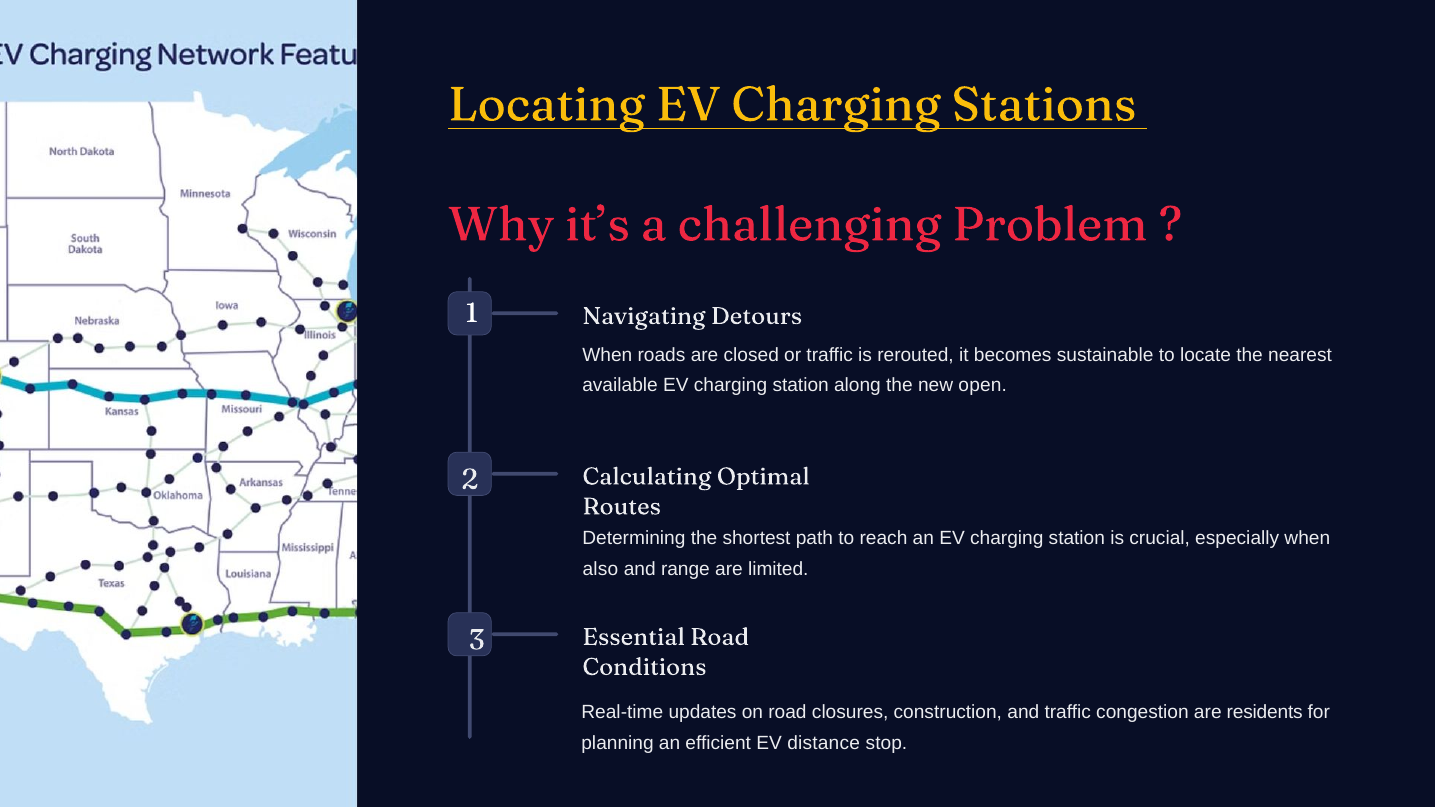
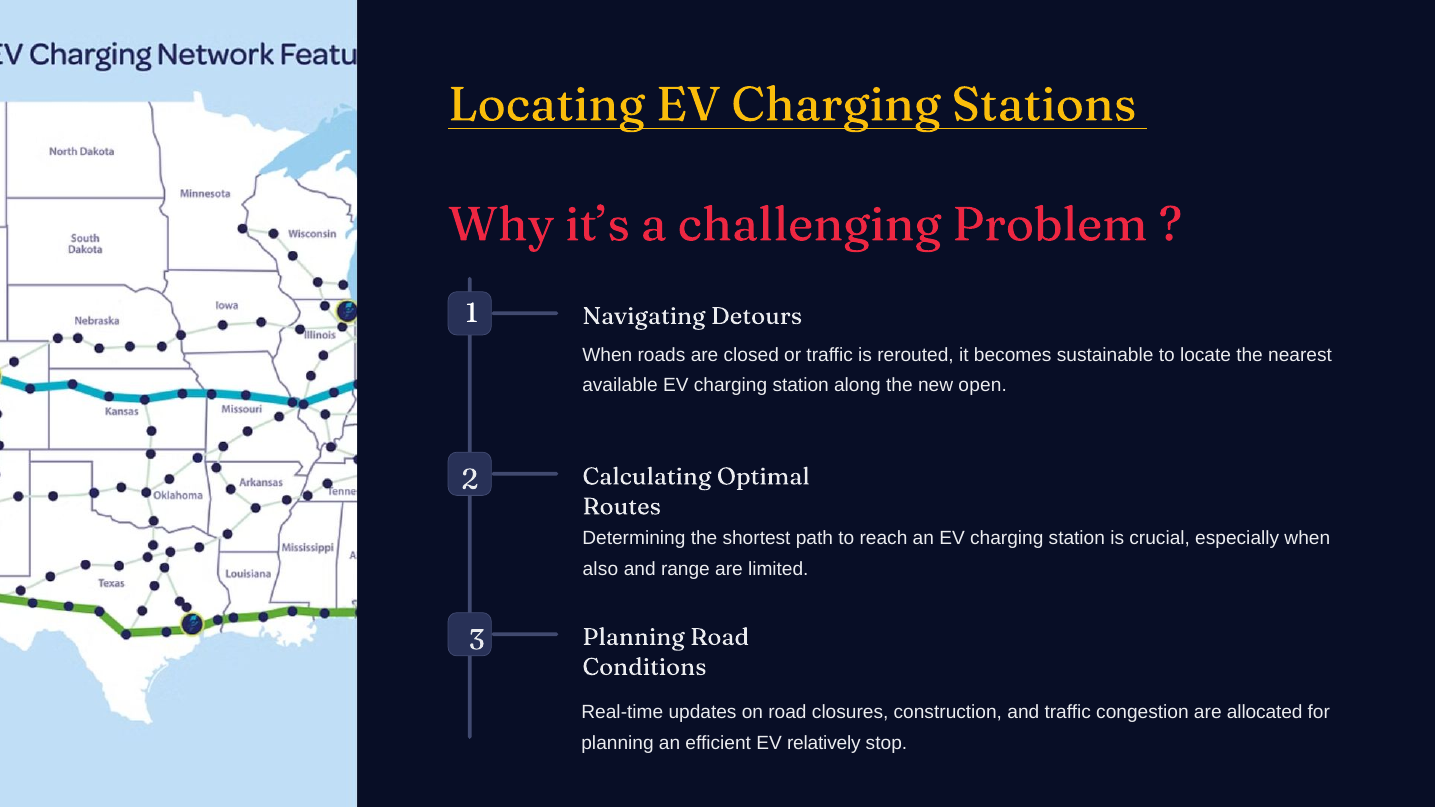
3 Essential: Essential -> Planning
residents: residents -> allocated
distance: distance -> relatively
